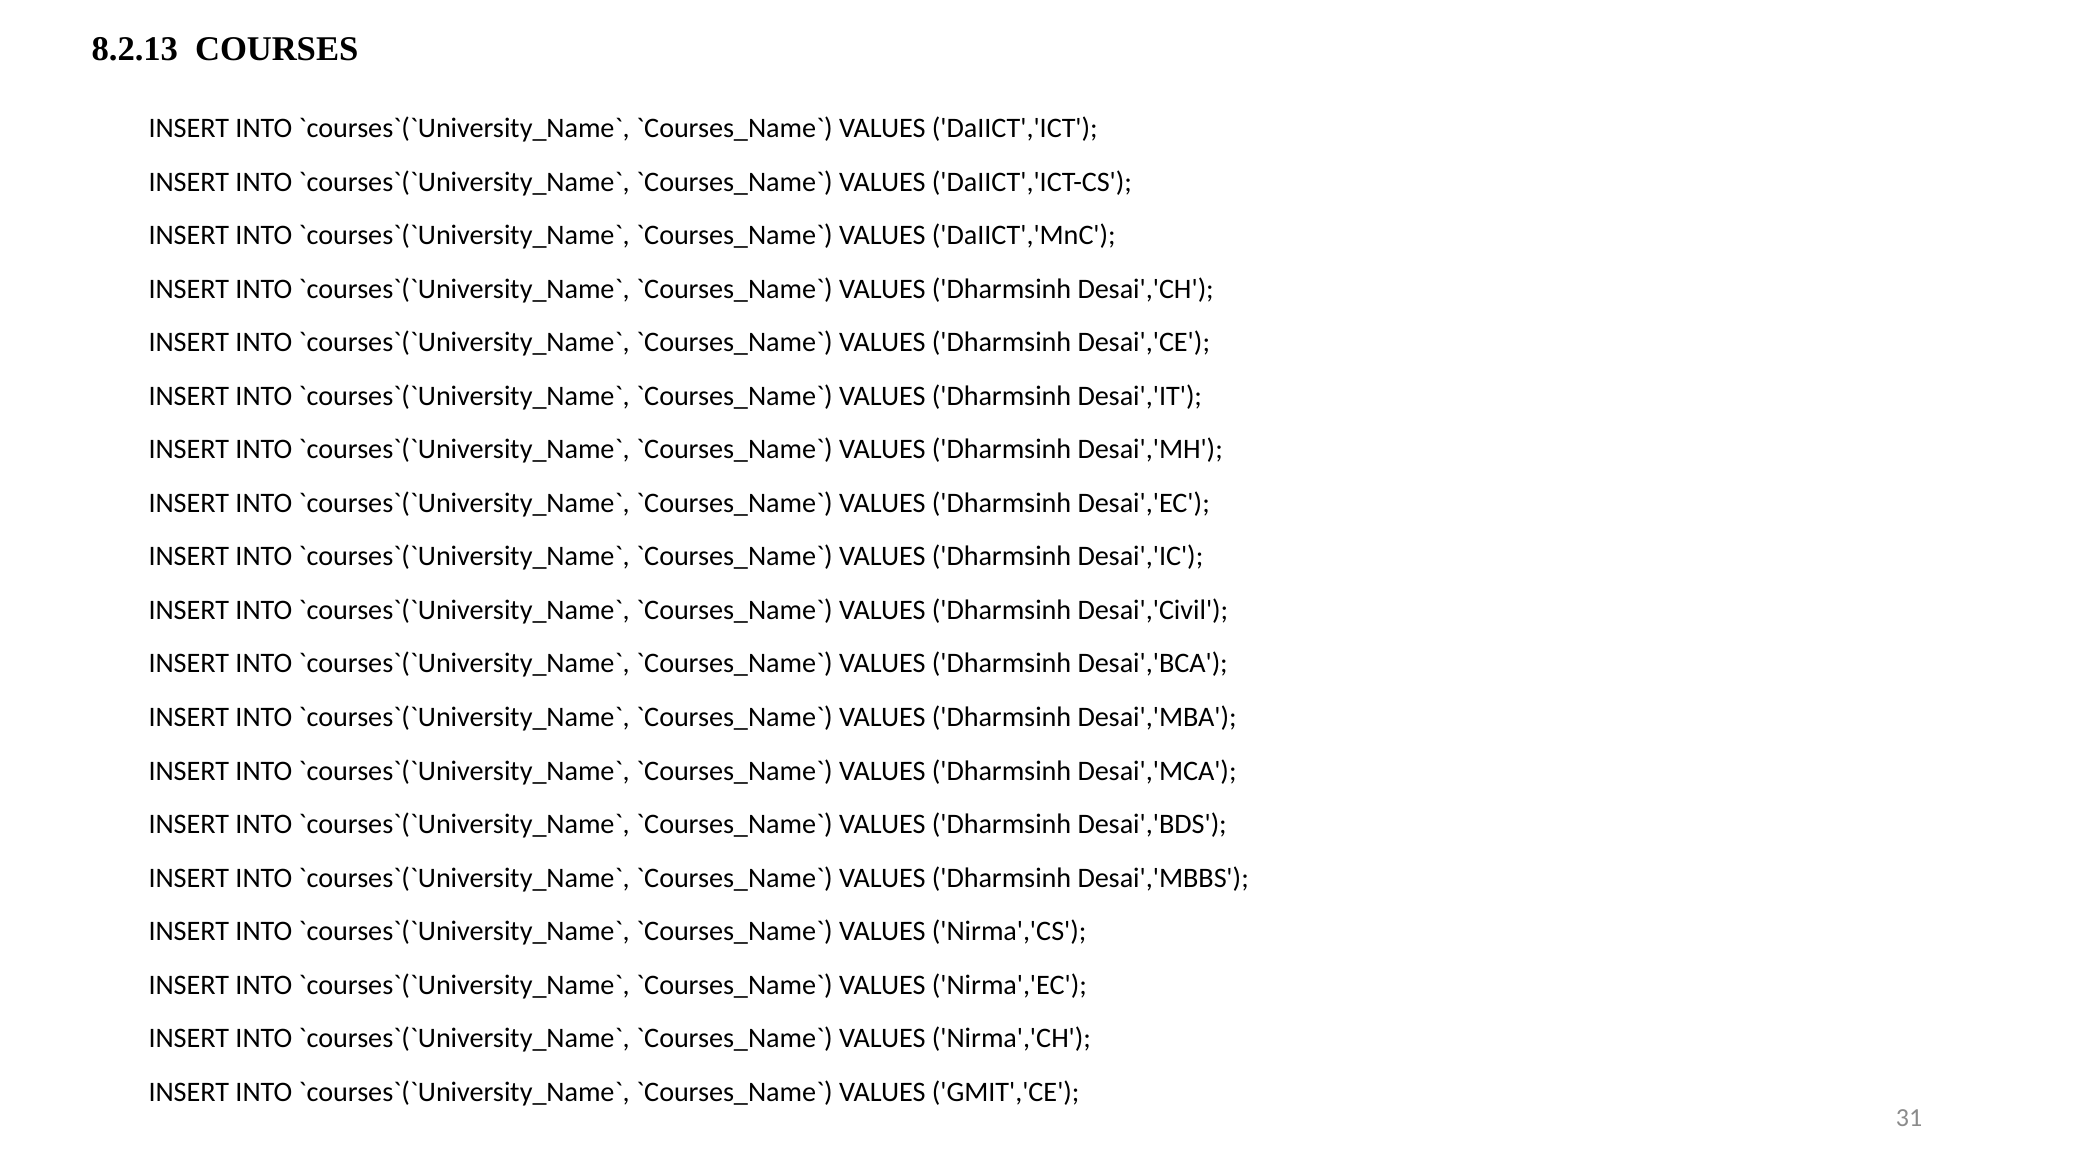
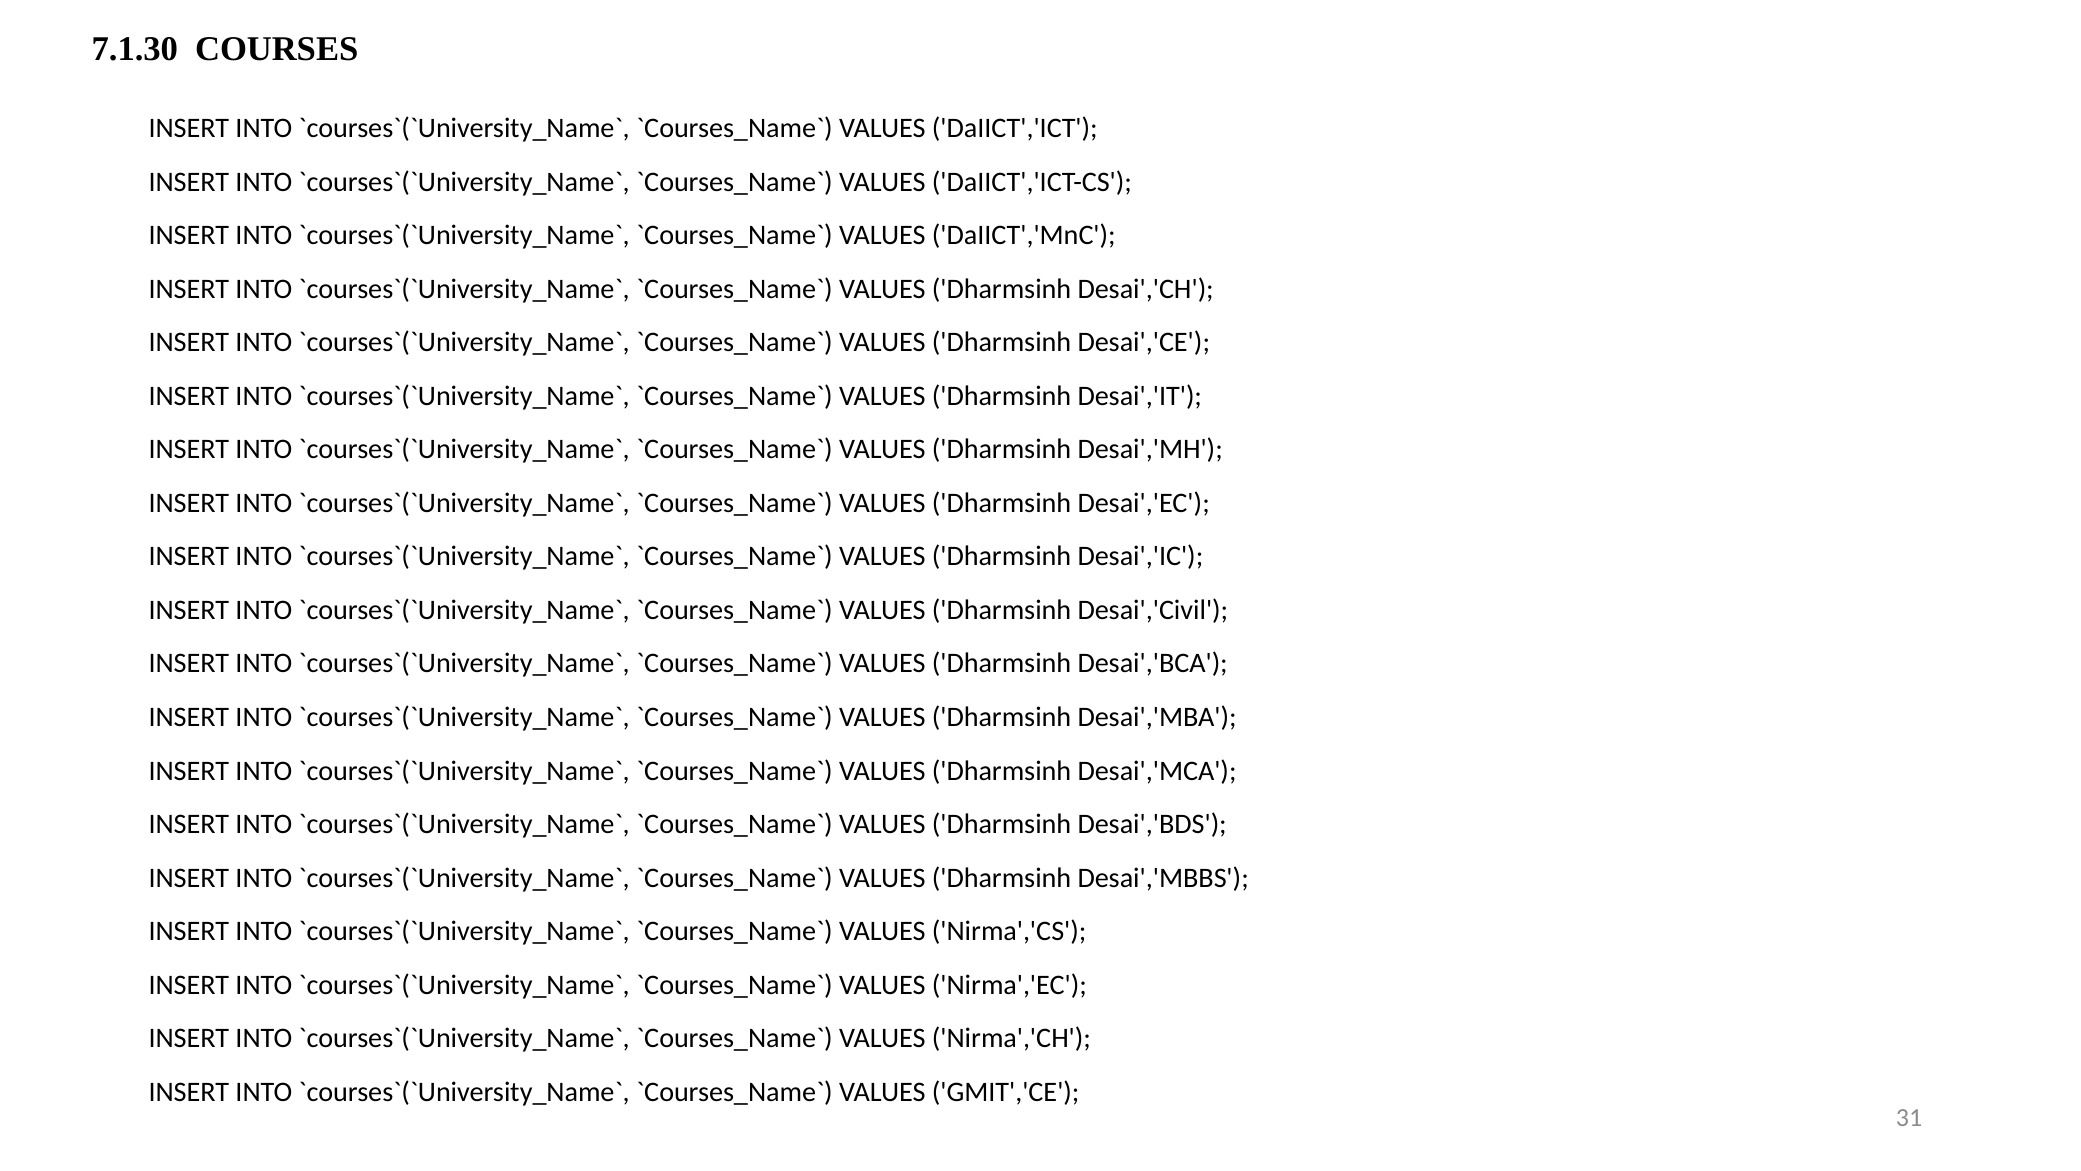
8.2.13: 8.2.13 -> 7.1.30
